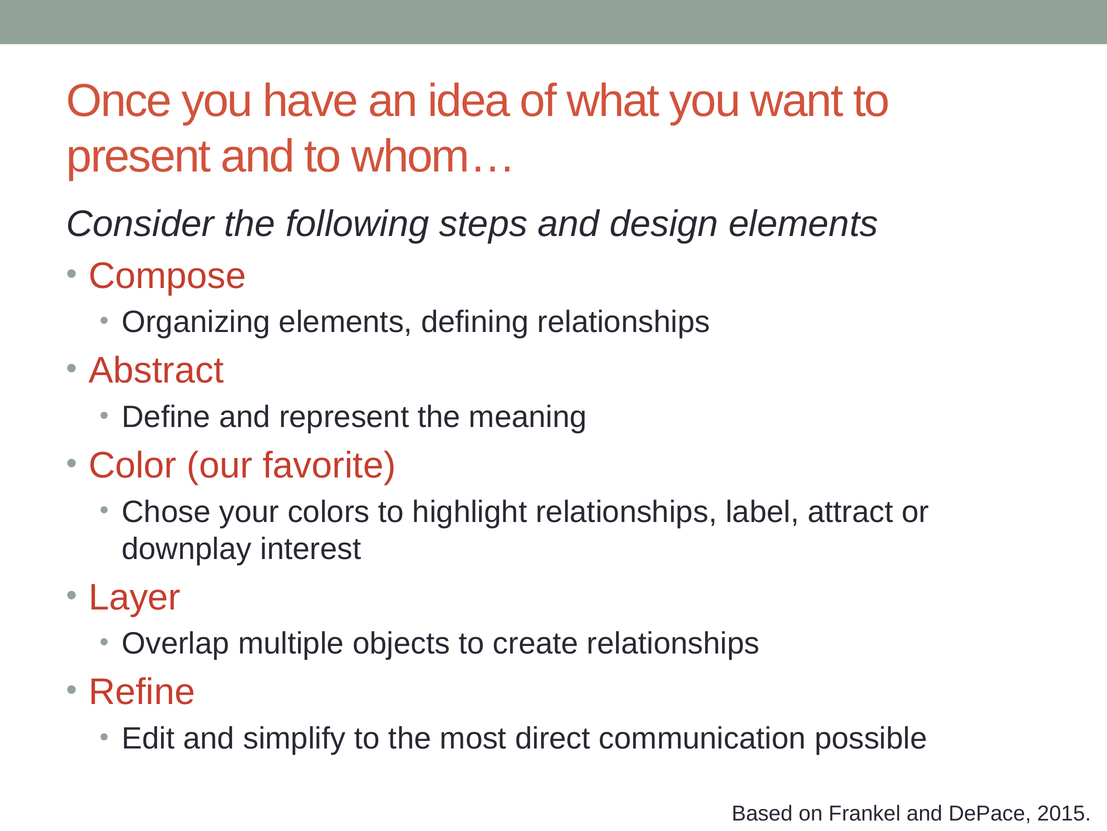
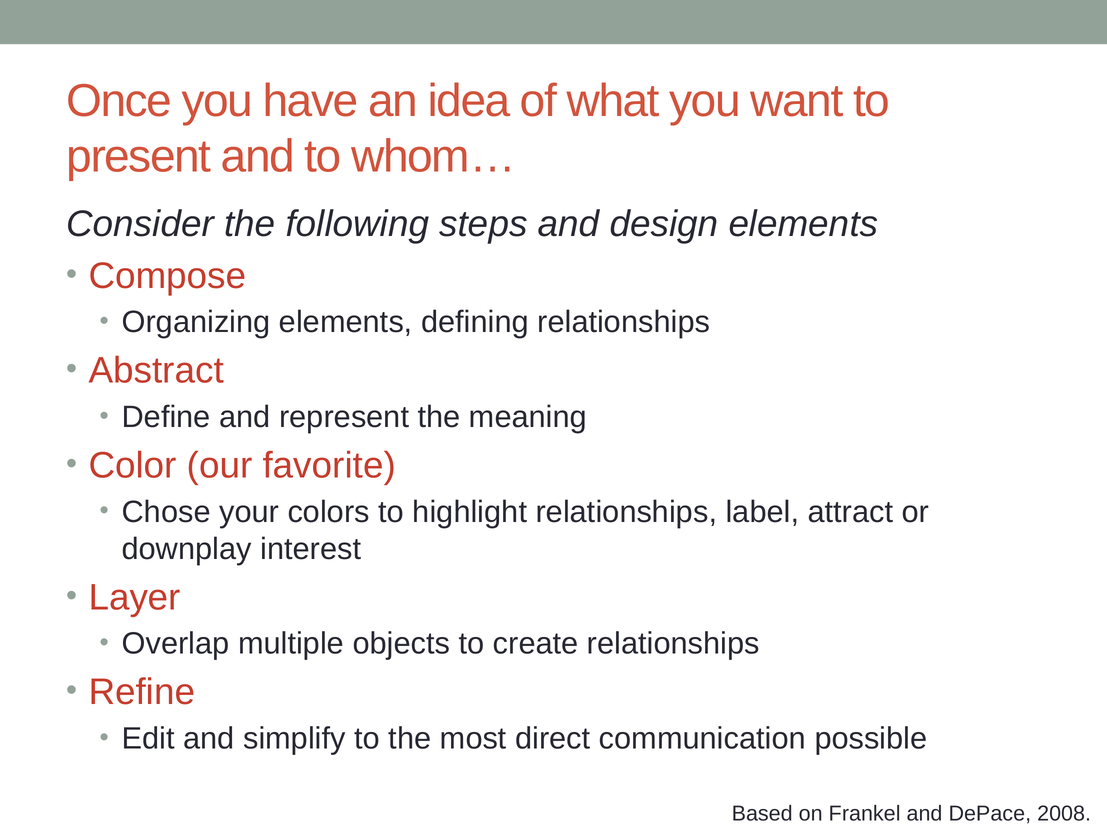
2015: 2015 -> 2008
